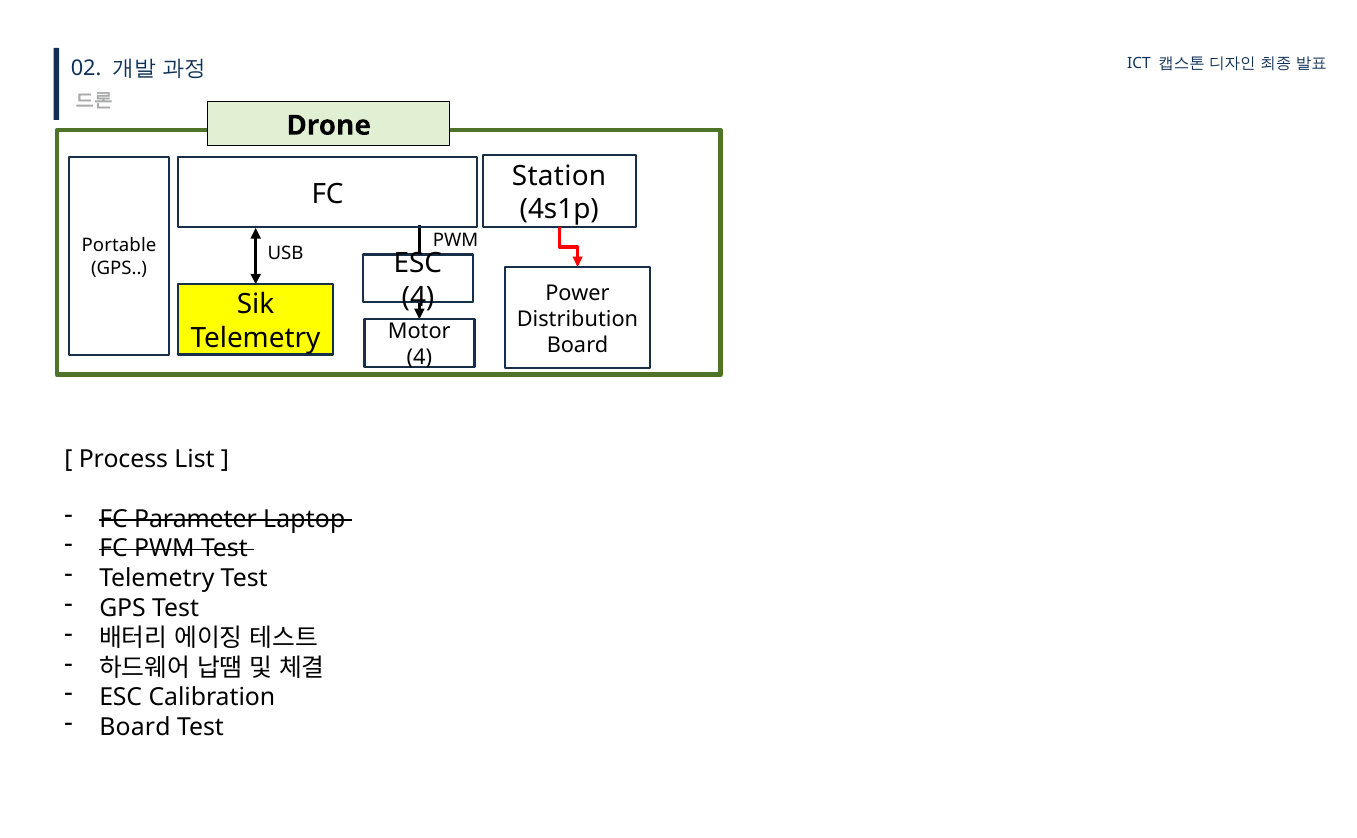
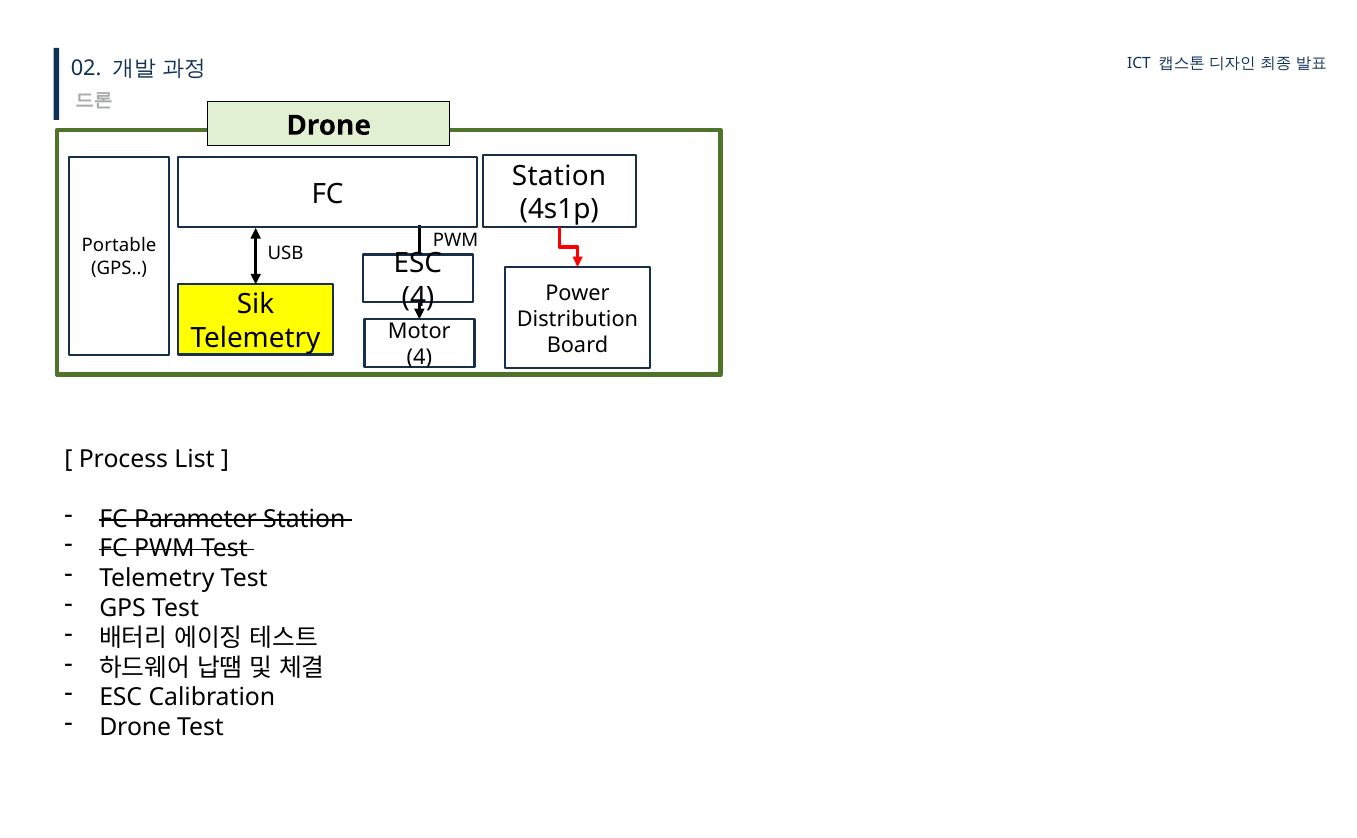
Parameter Laptop: Laptop -> Station
Board at (135, 728): Board -> Drone
